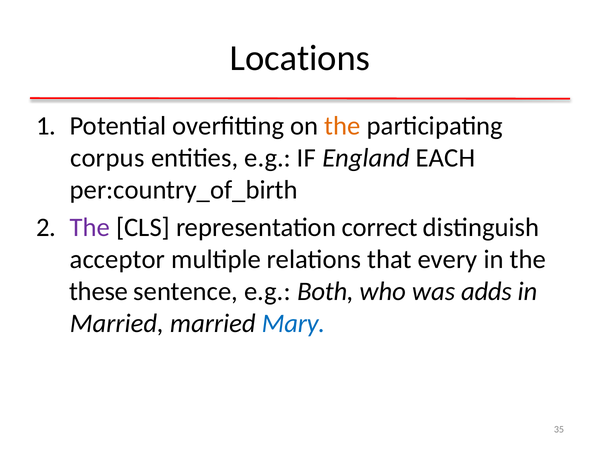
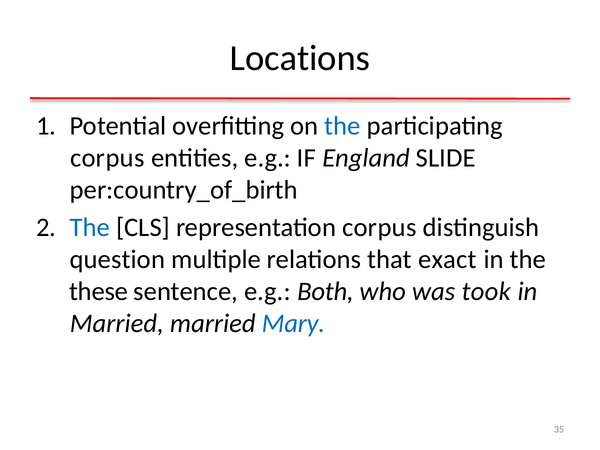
the at (343, 126) colour: orange -> blue
EACH: EACH -> SLIDE
The at (90, 227) colour: purple -> blue
representation correct: correct -> corpus
acceptor: acceptor -> question
every: every -> exact
adds: adds -> took
